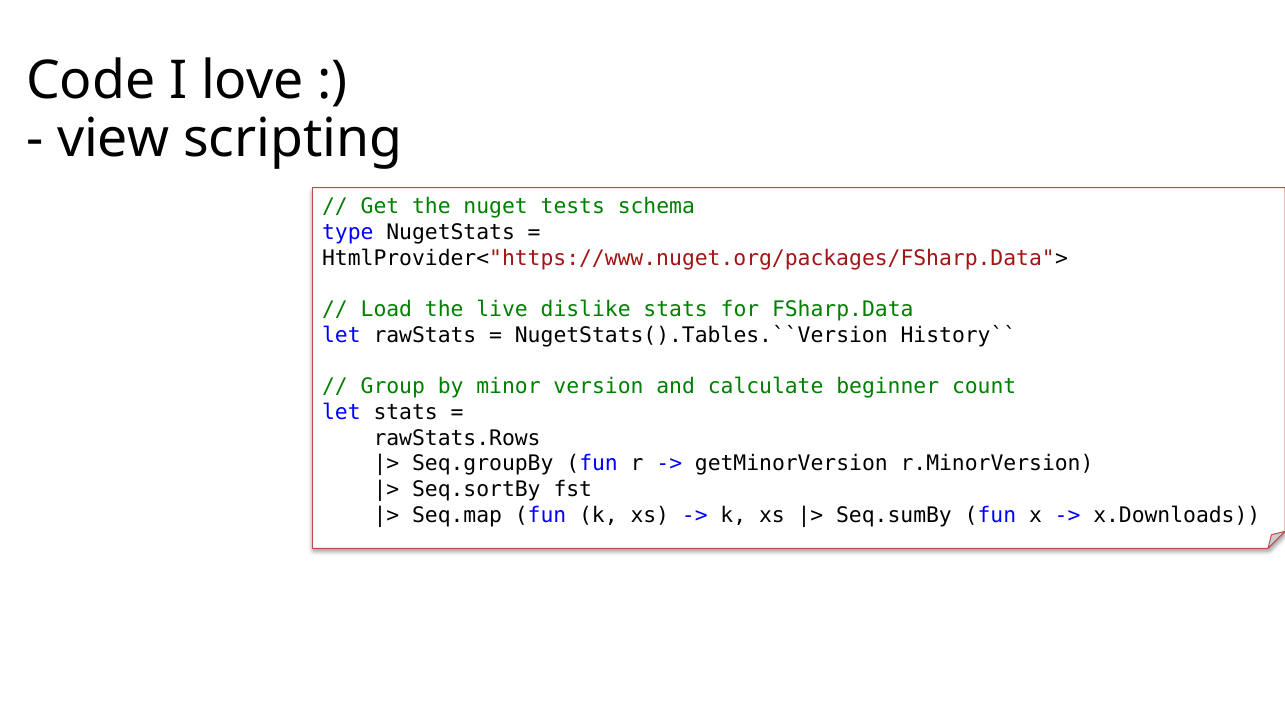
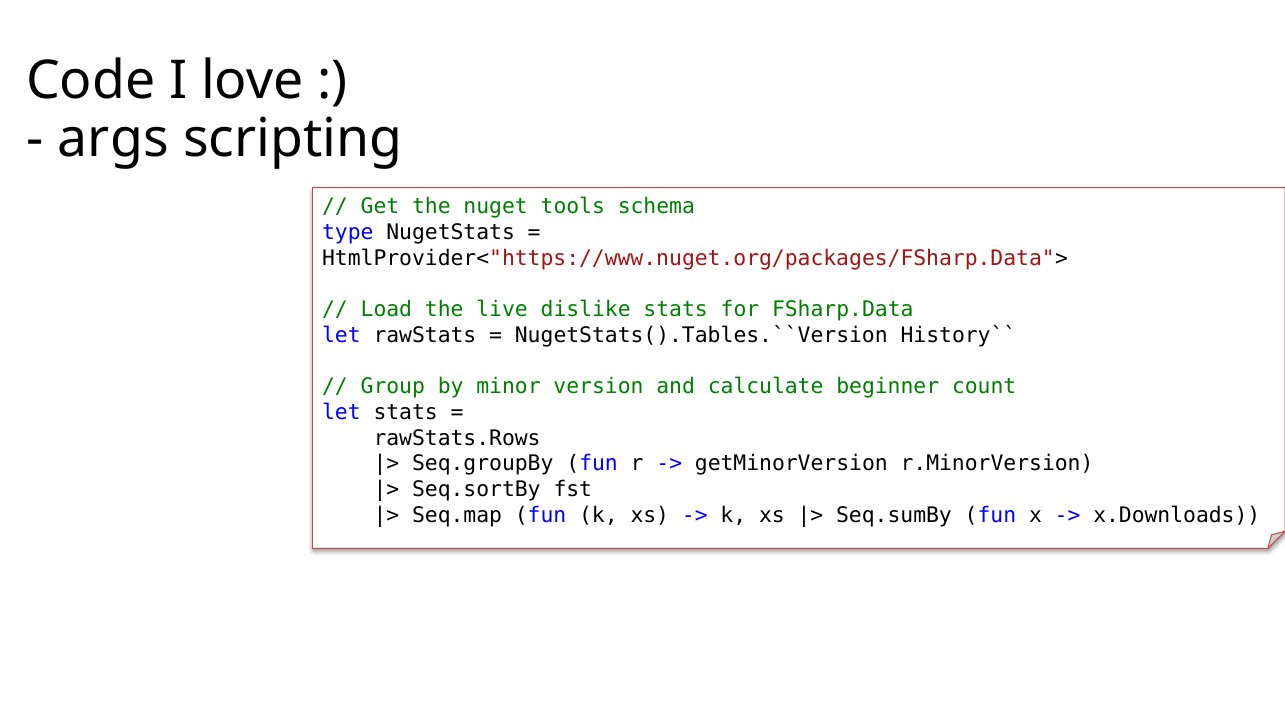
view: view -> args
tests: tests -> tools
